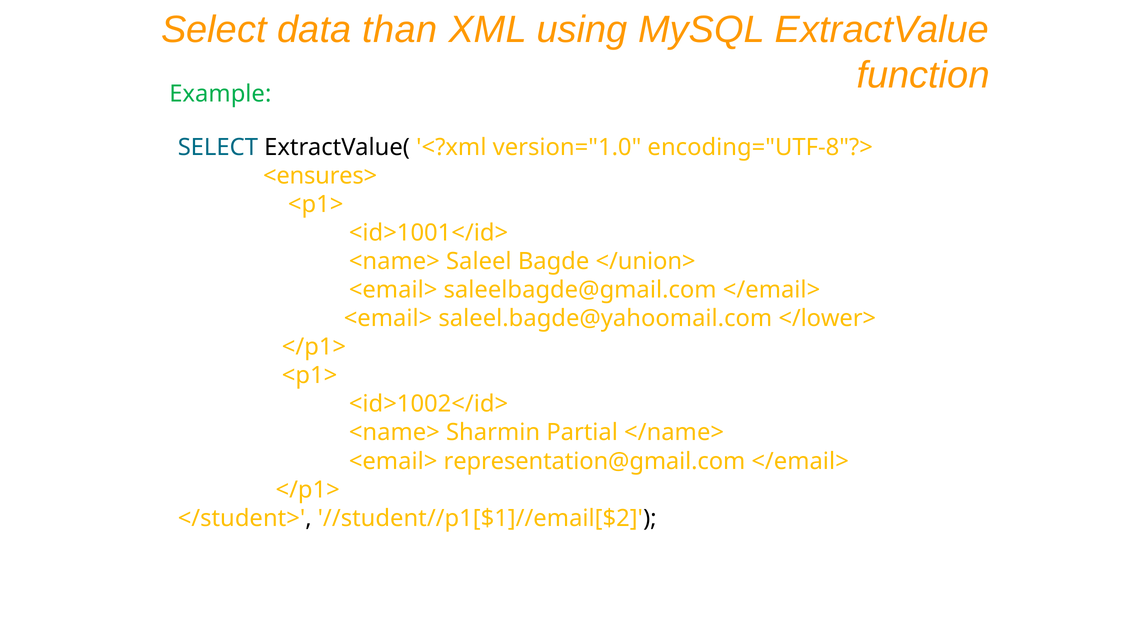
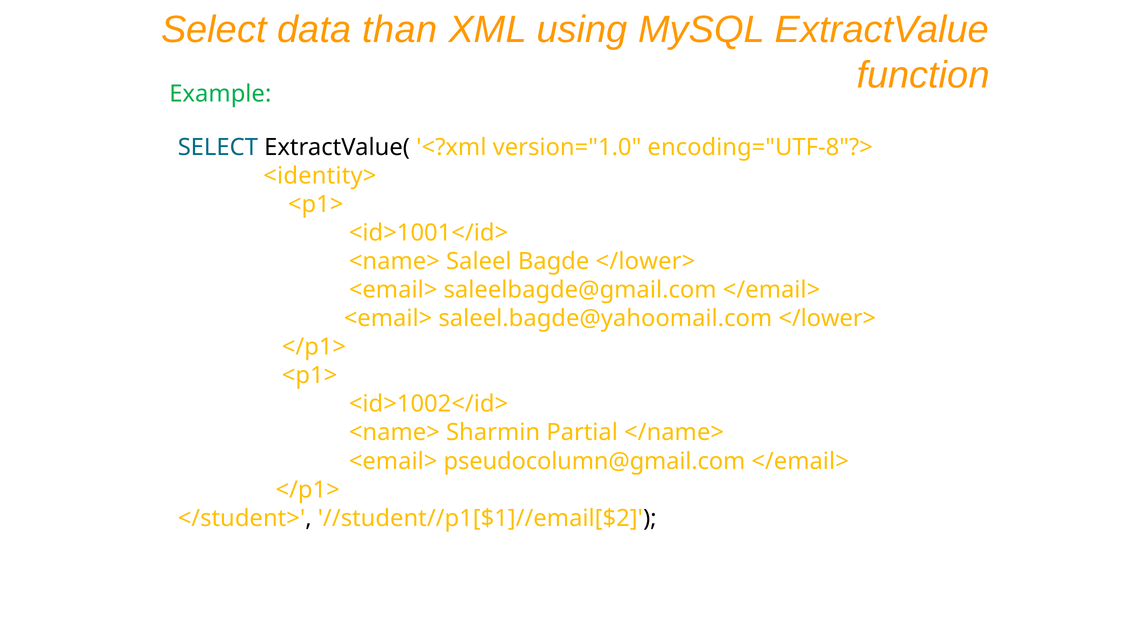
<ensures>: <ensures> -> <identity>
Bagde </union>: </union> -> </lower>
representation@gmail.com: representation@gmail.com -> pseudocolumn@gmail.com
